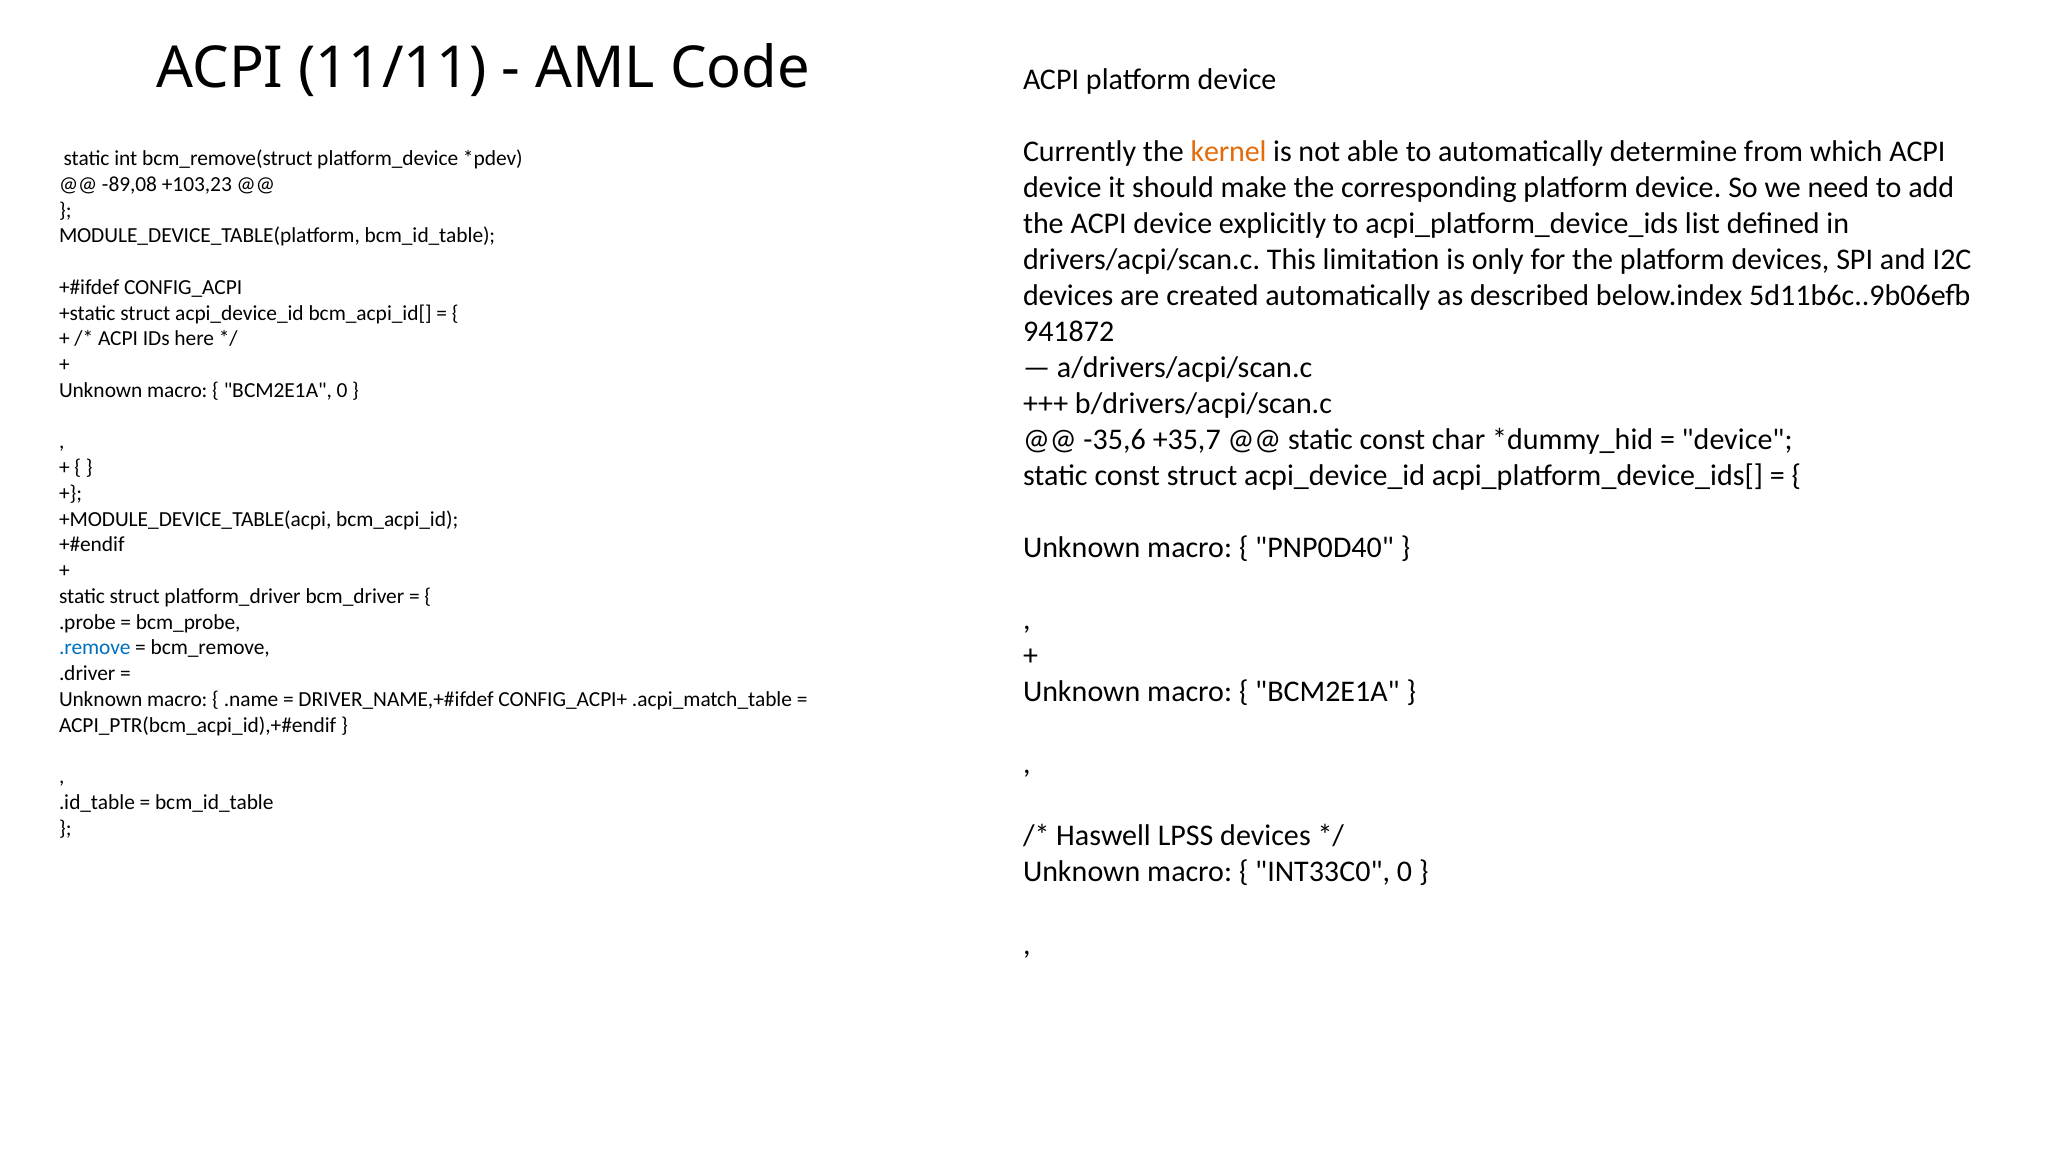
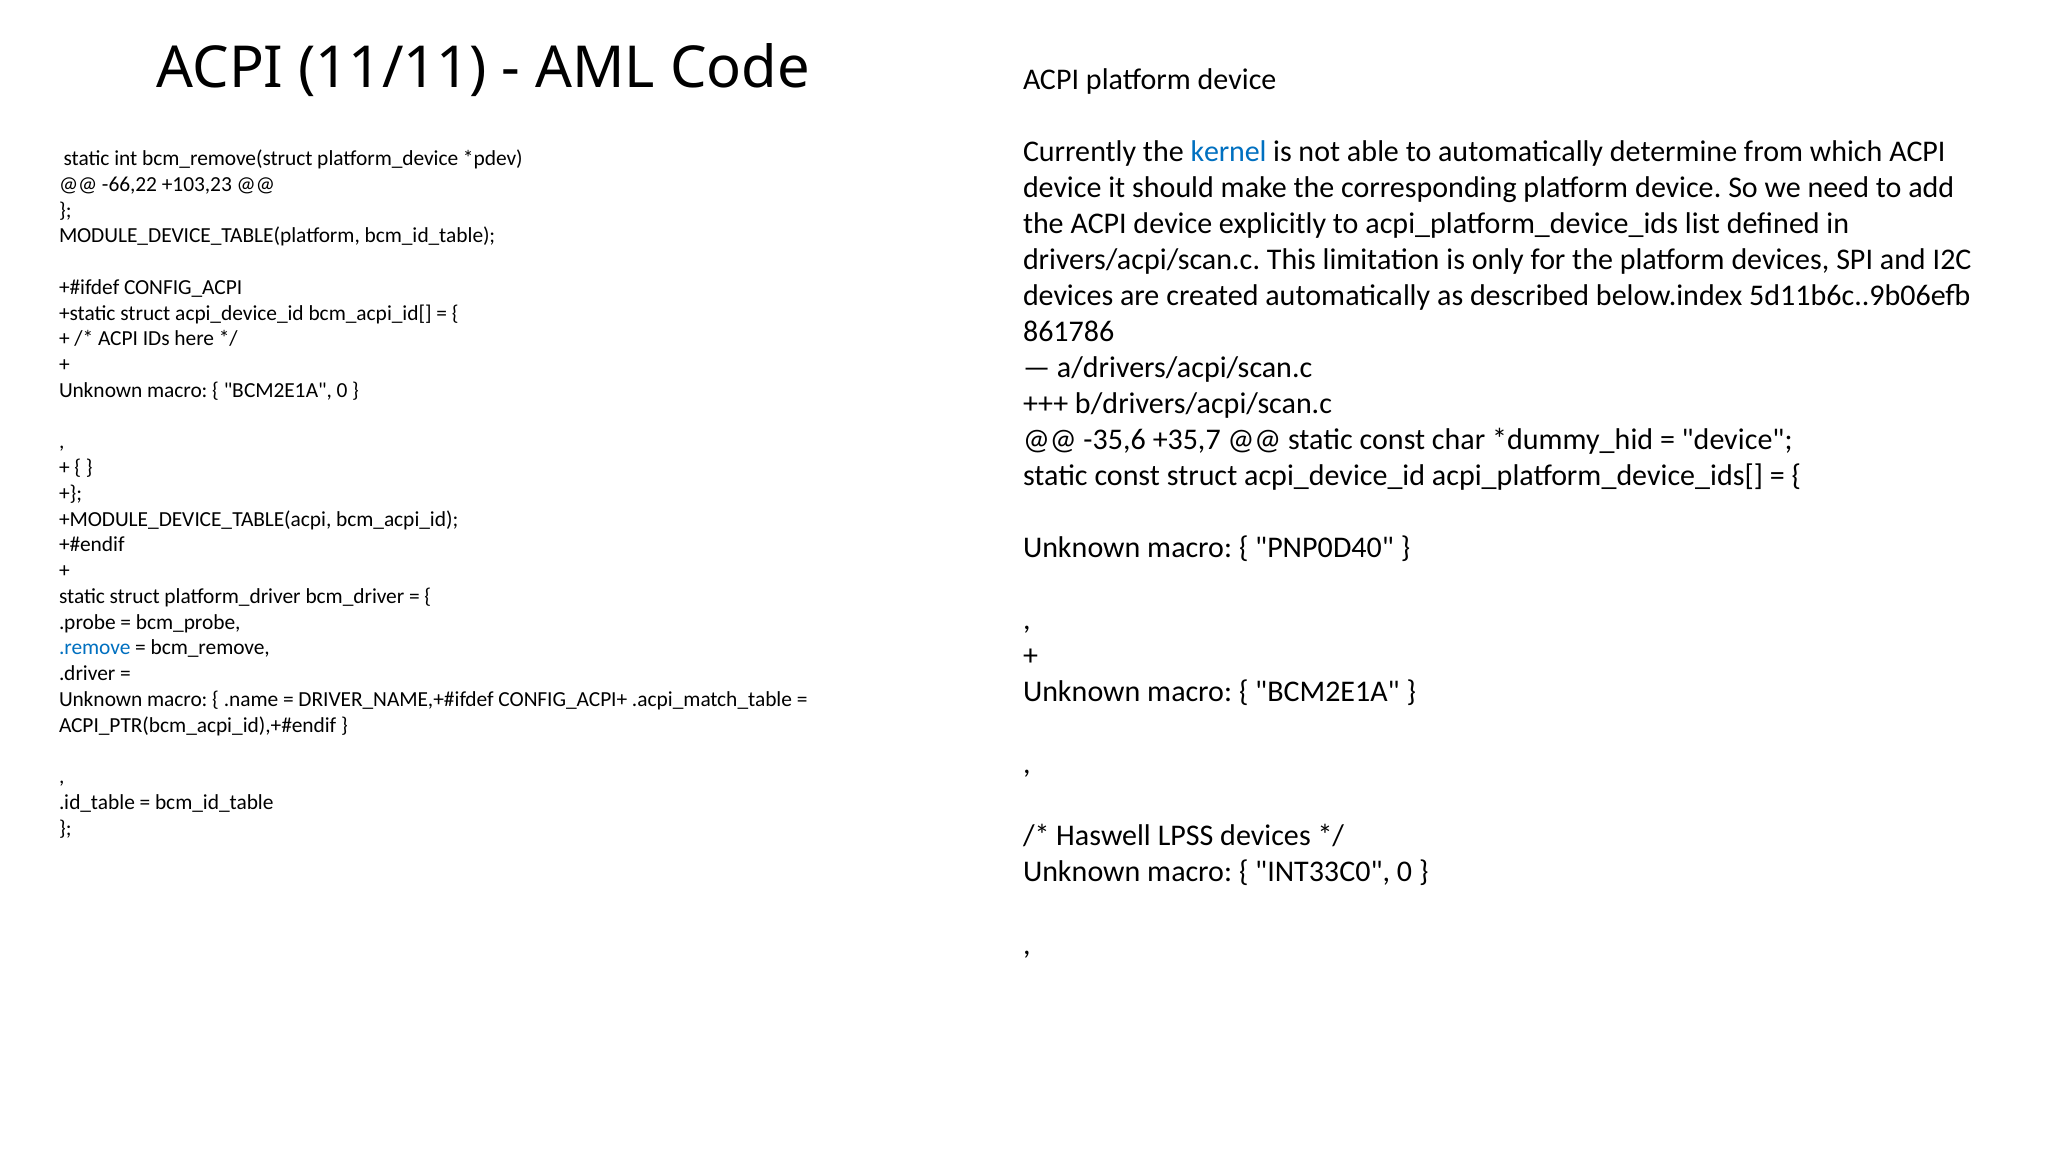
kernel colour: orange -> blue
-89,08: -89,08 -> -66,22
941872: 941872 -> 861786
